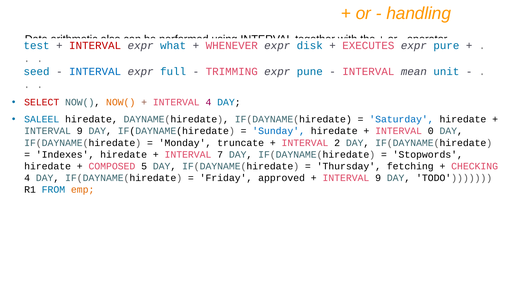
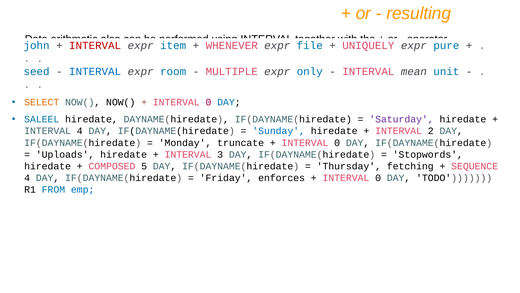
handling: handling -> resulting
test: test -> john
what: what -> item
disk: disk -> file
EXECUTES: EXECUTES -> UNIQUELY
full: full -> room
TRIMMING: TRIMMING -> MULTIPLE
pune: pune -> only
SELECT colour: red -> orange
NOW( at (121, 102) colour: orange -> black
4 at (208, 102): 4 -> 0
Saturday colour: blue -> purple
9 at (80, 131): 9 -> 4
0: 0 -> 2
2 at (337, 143): 2 -> 0
Indexes: Indexes -> Uploads
7: 7 -> 3
CHECKING: CHECKING -> SEQUENCE
approved: approved -> enforces
9 at (378, 178): 9 -> 0
emp colour: orange -> blue
